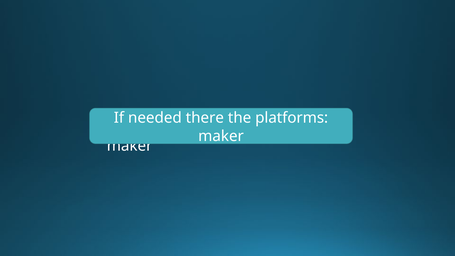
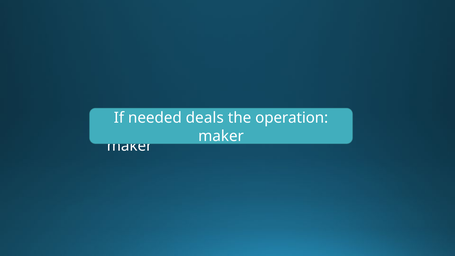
there: there -> deals
platforms: platforms -> operation
